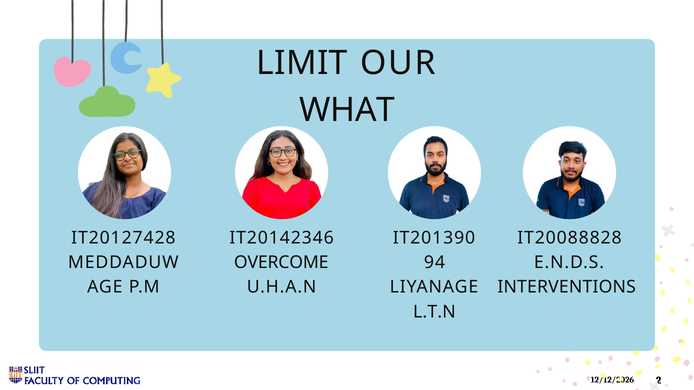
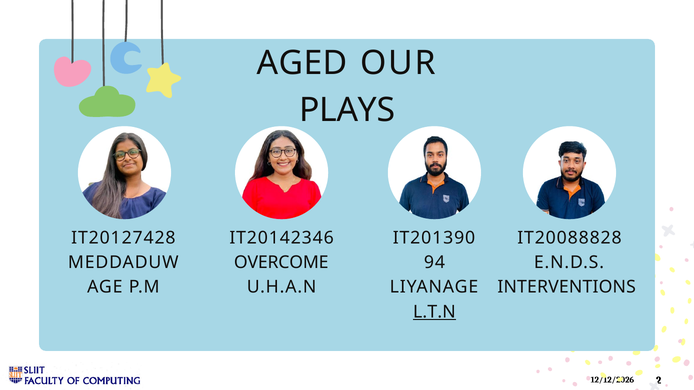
LIMIT: LIMIT -> AGED
WHAT: WHAT -> PLAYS
L.T.N underline: none -> present
